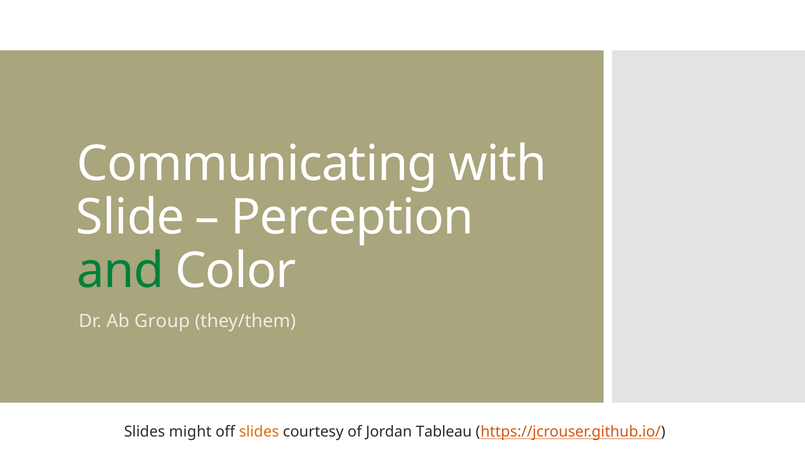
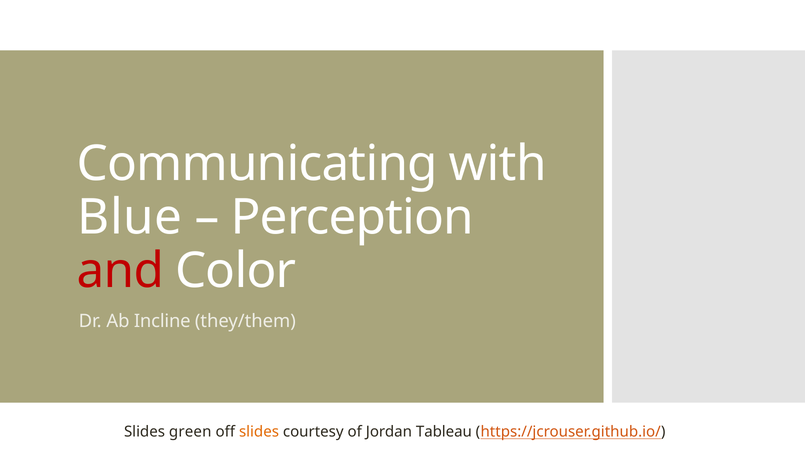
Slide: Slide -> Blue
and colour: green -> red
Group: Group -> Incline
might: might -> green
